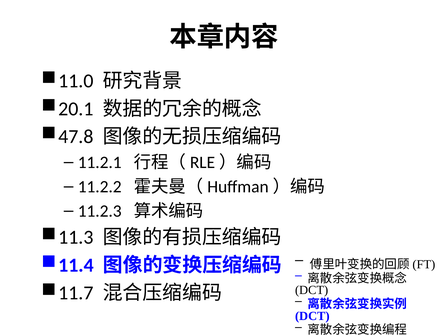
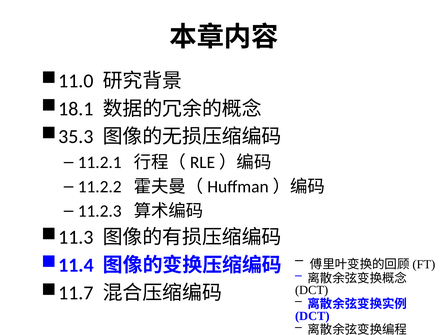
20.1: 20.1 -> 18.1
47.8: 47.8 -> 35.3
